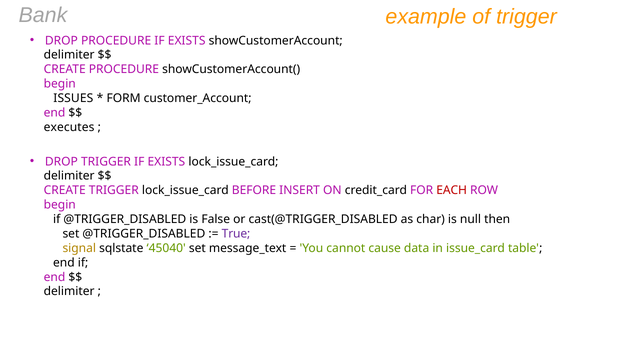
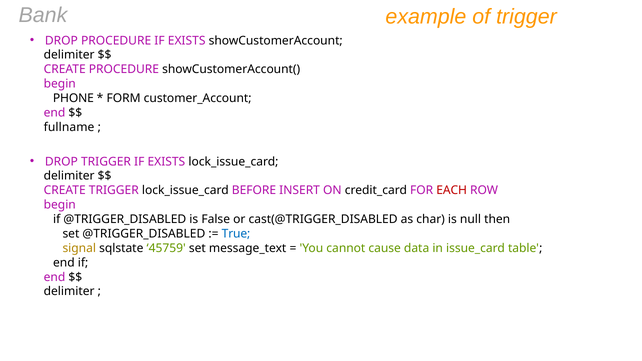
ISSUES: ISSUES -> PHONE
executes: executes -> fullname
True colour: purple -> blue
45040: 45040 -> 45759
